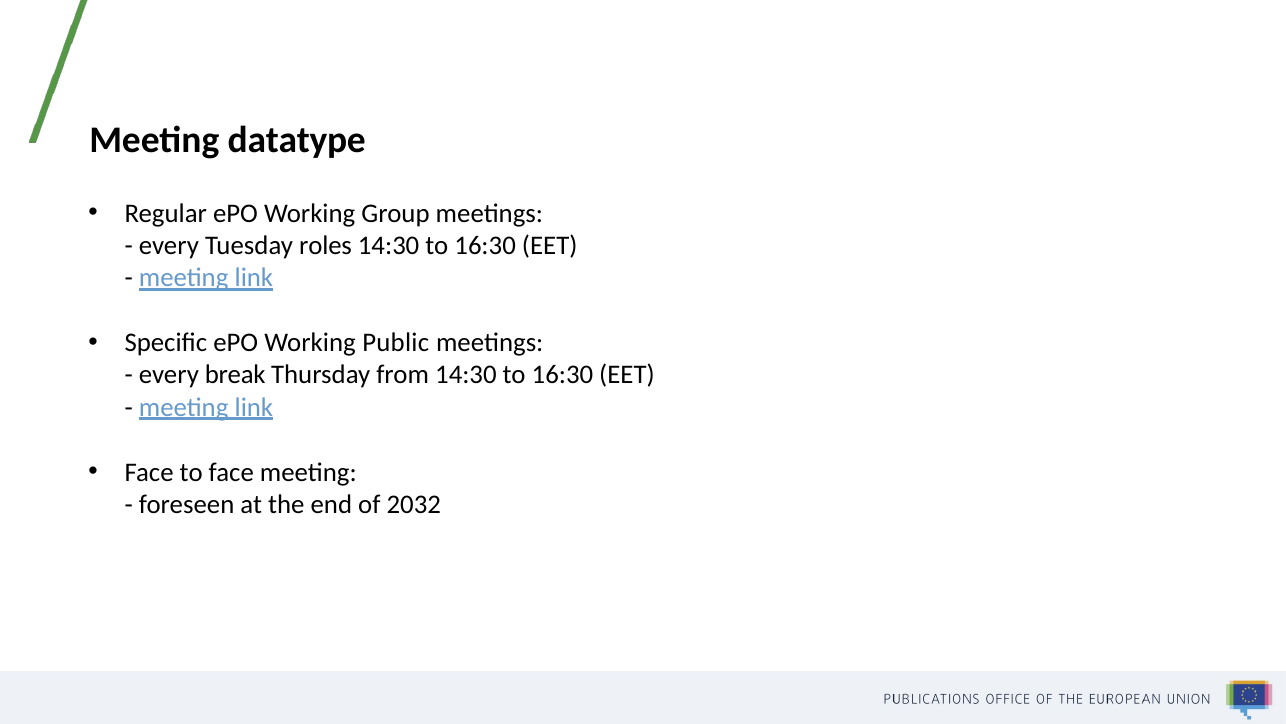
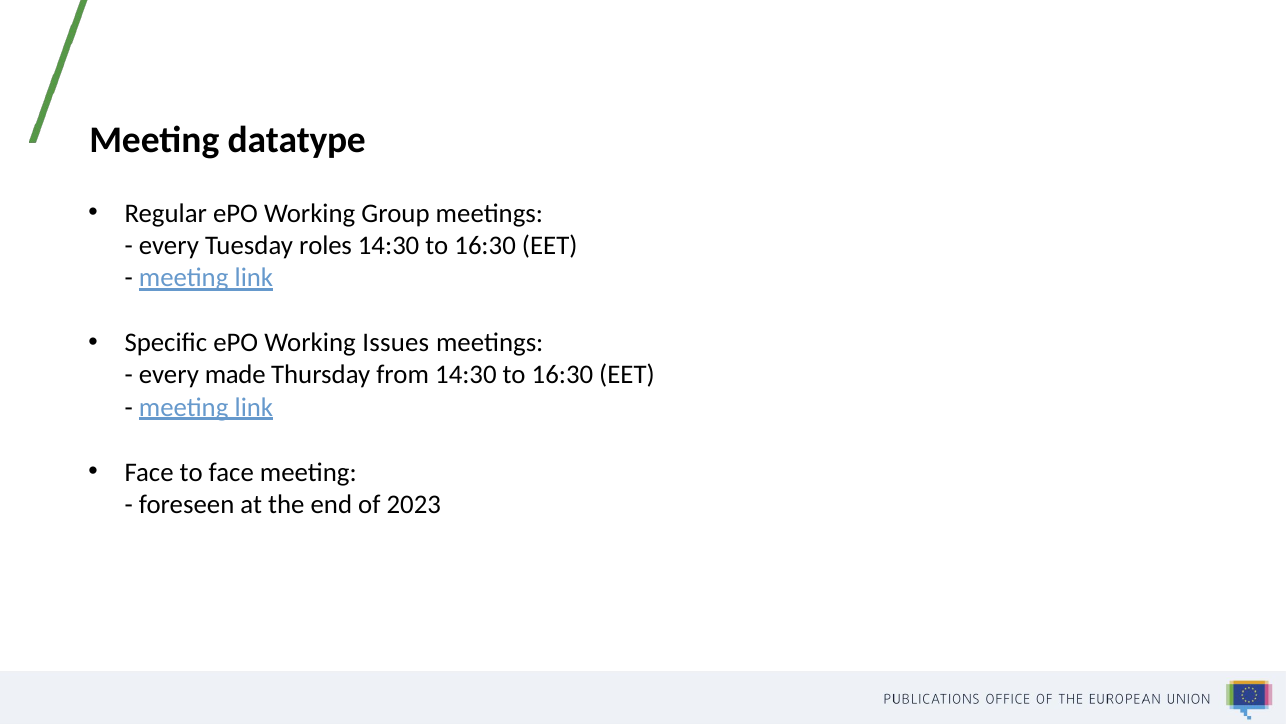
Public: Public -> Issues
break: break -> made
2032: 2032 -> 2023
